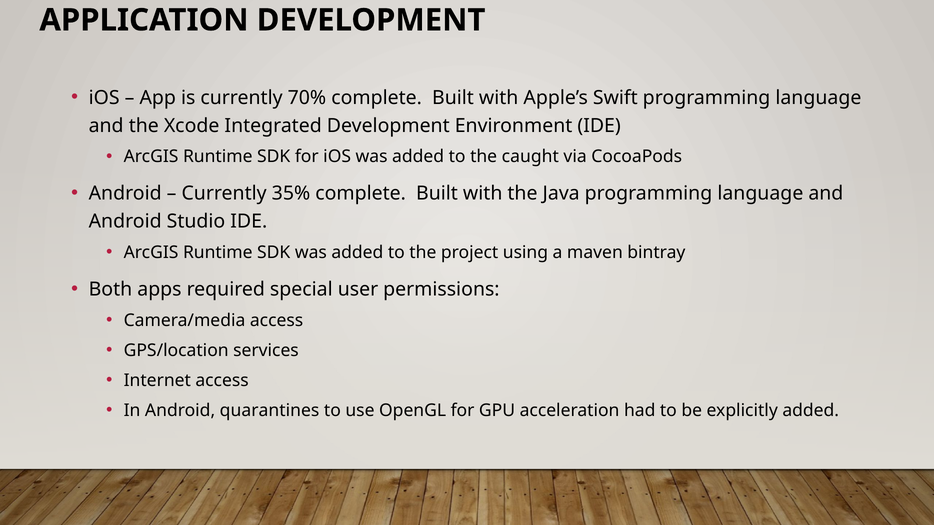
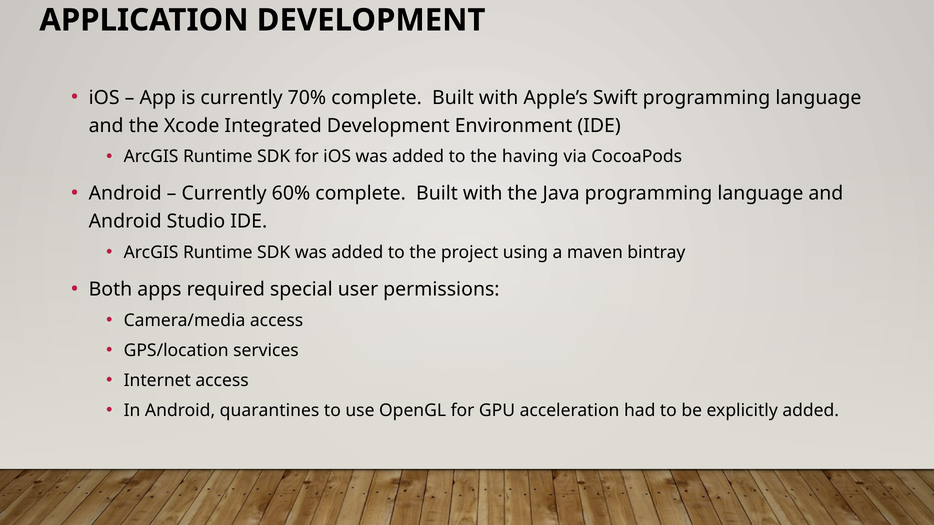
caught: caught -> having
35%: 35% -> 60%
